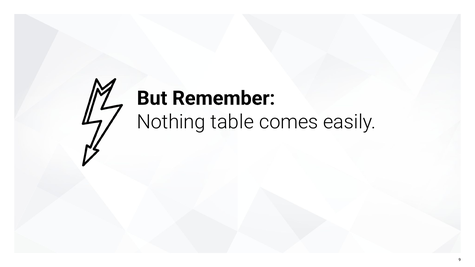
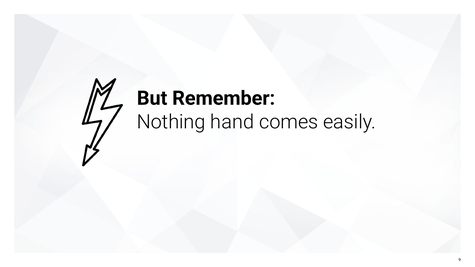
table: table -> hand
